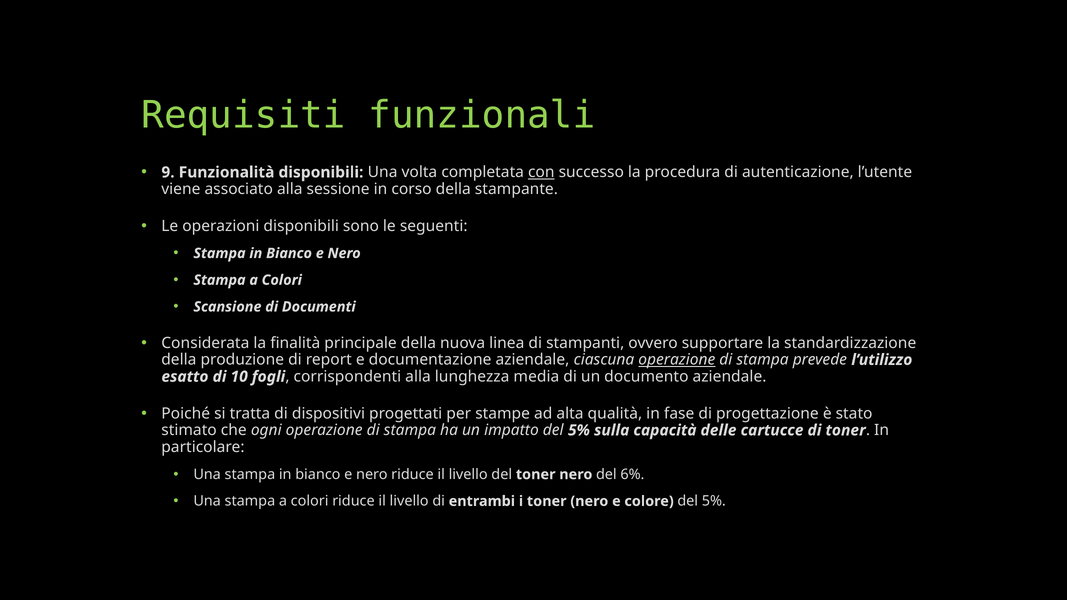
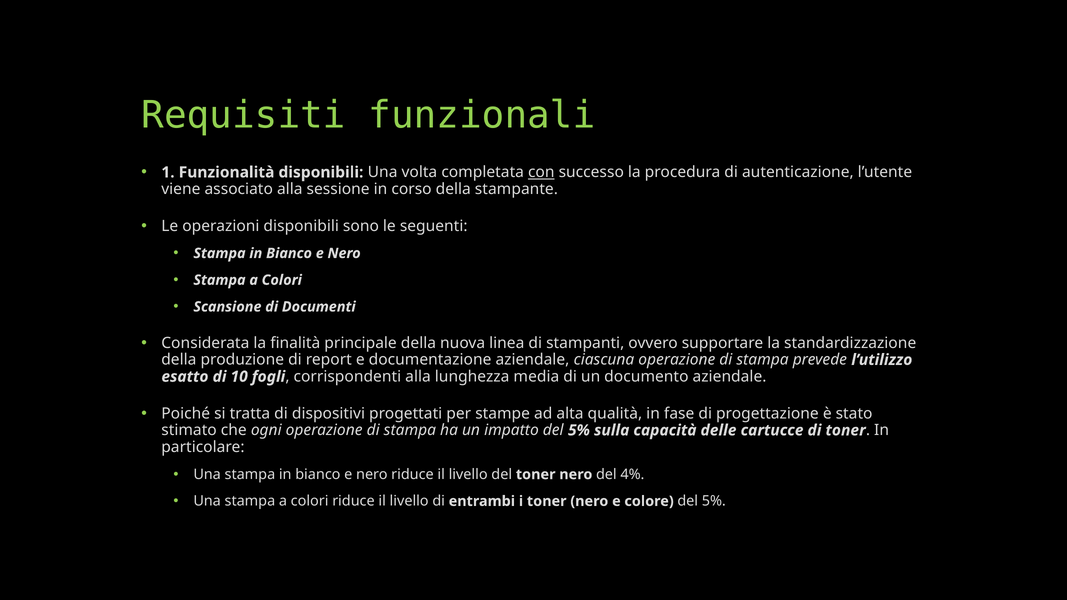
9: 9 -> 1
operazione at (677, 360) underline: present -> none
6%: 6% -> 4%
